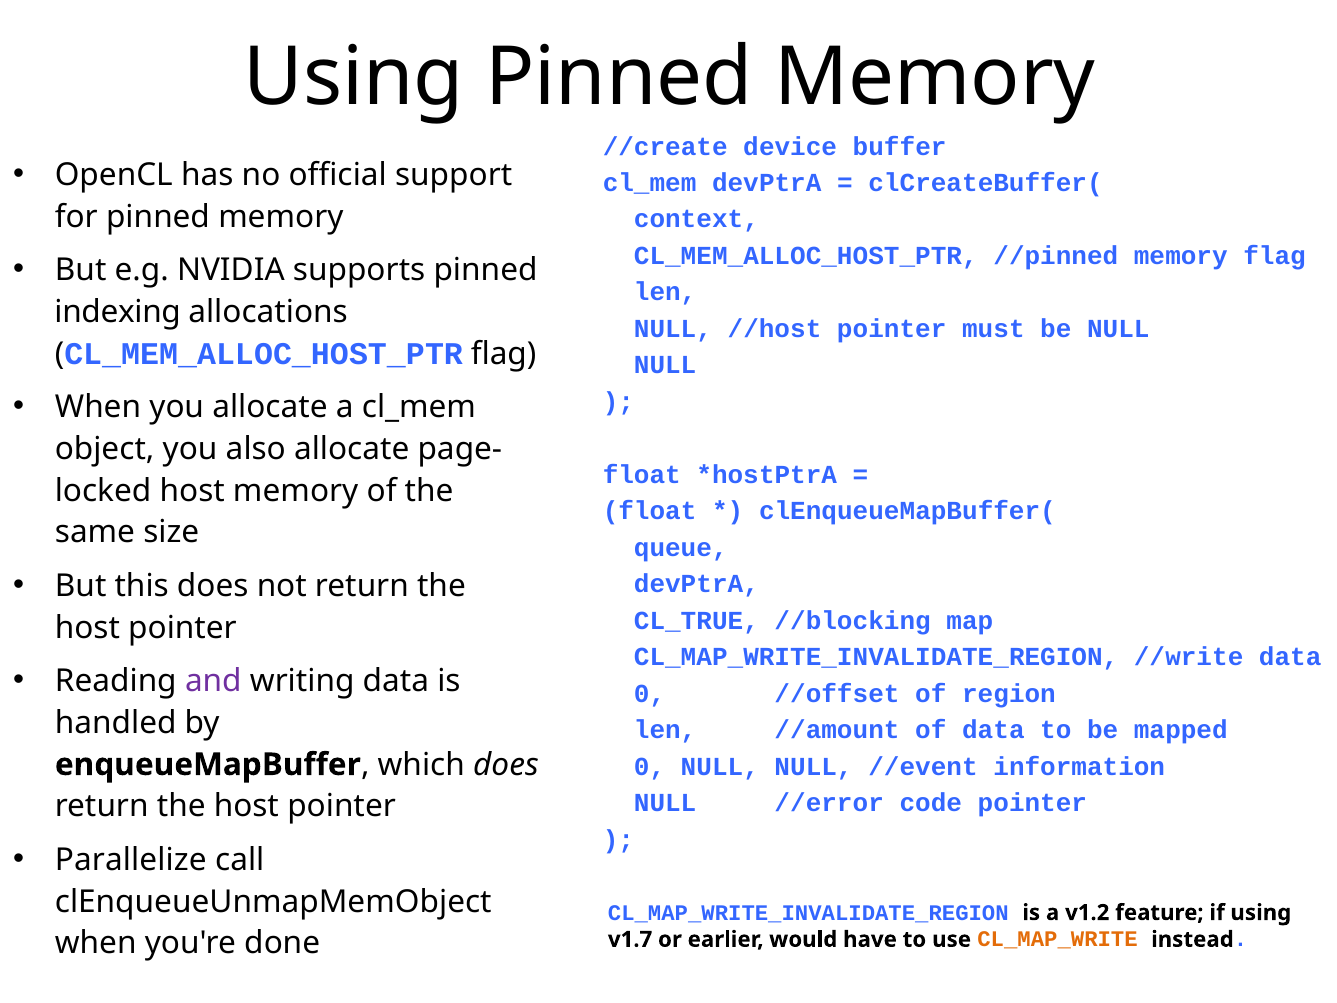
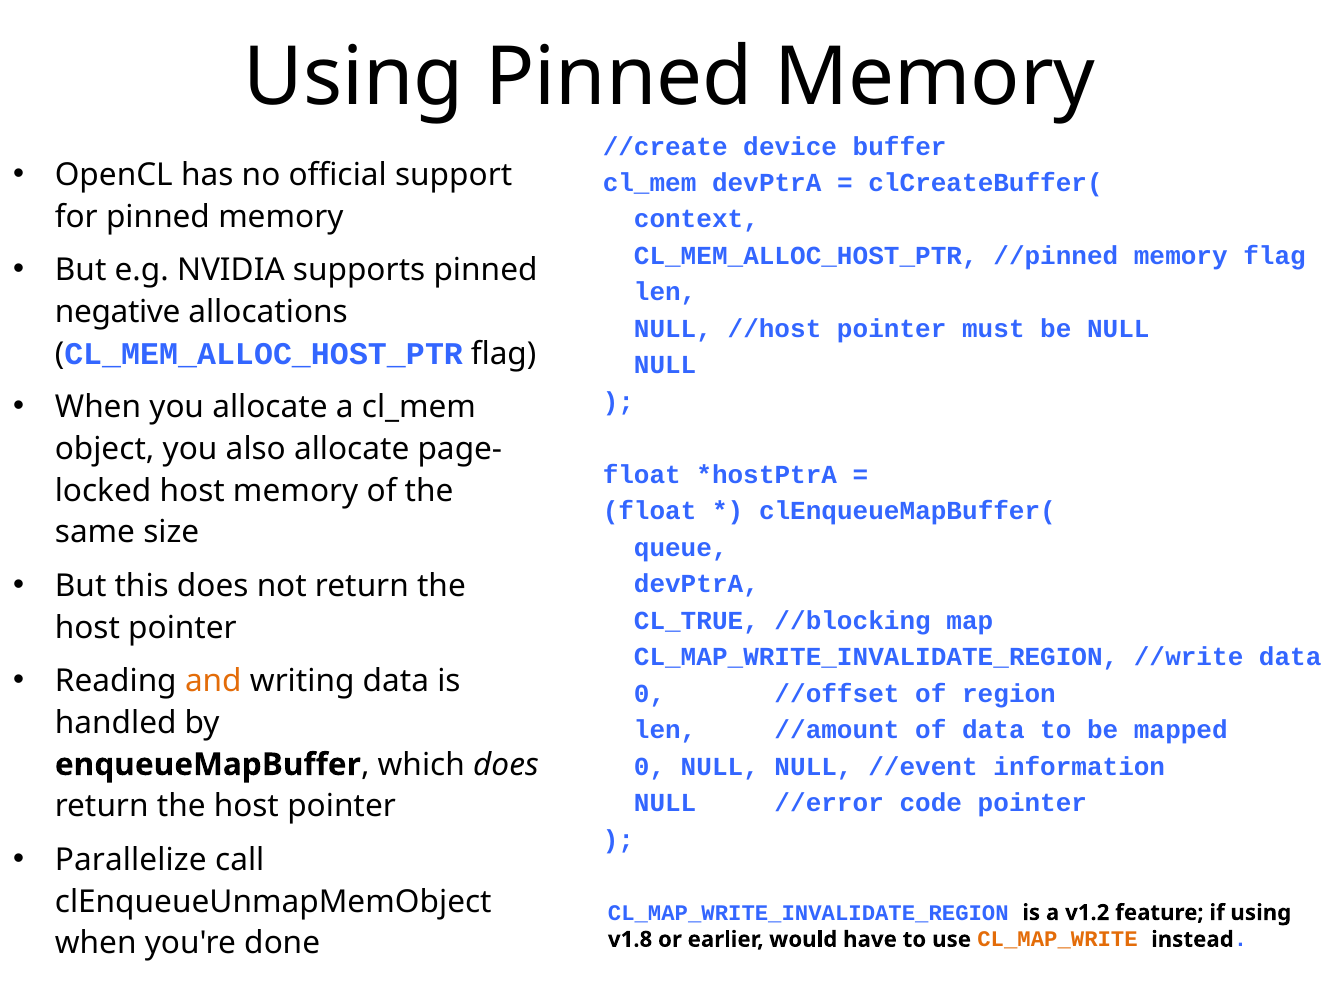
indexing: indexing -> negative
and colour: purple -> orange
v1.7: v1.7 -> v1.8
